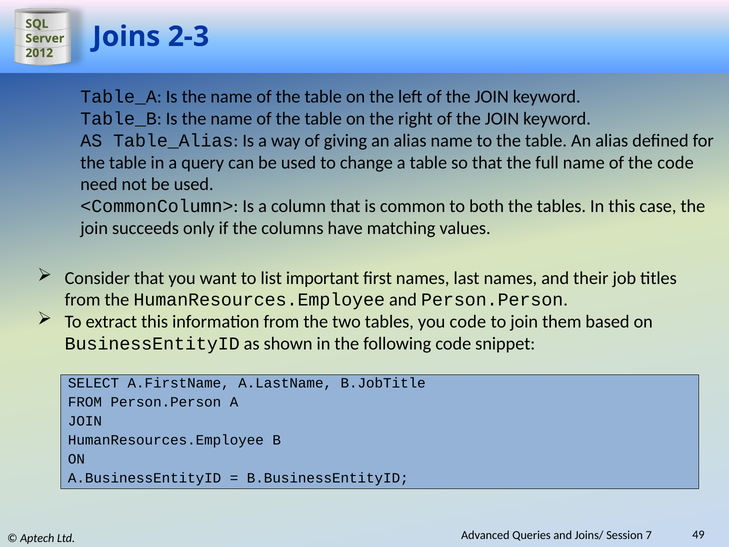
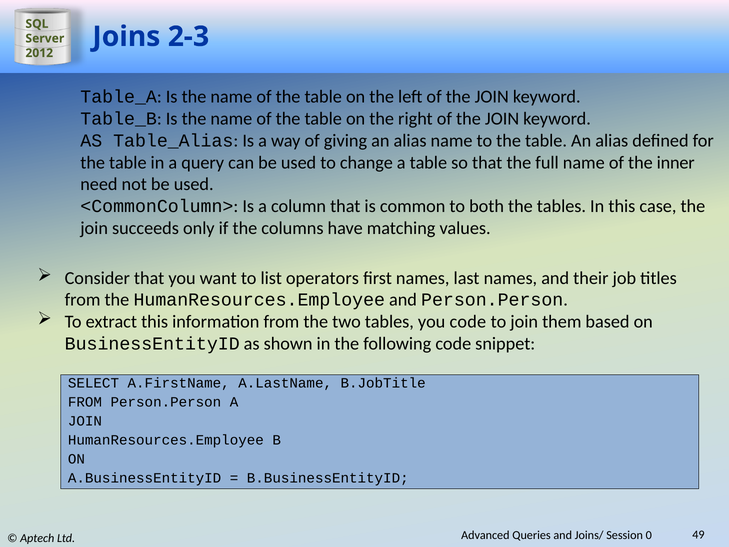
the code: code -> inner
important: important -> operators
7: 7 -> 0
